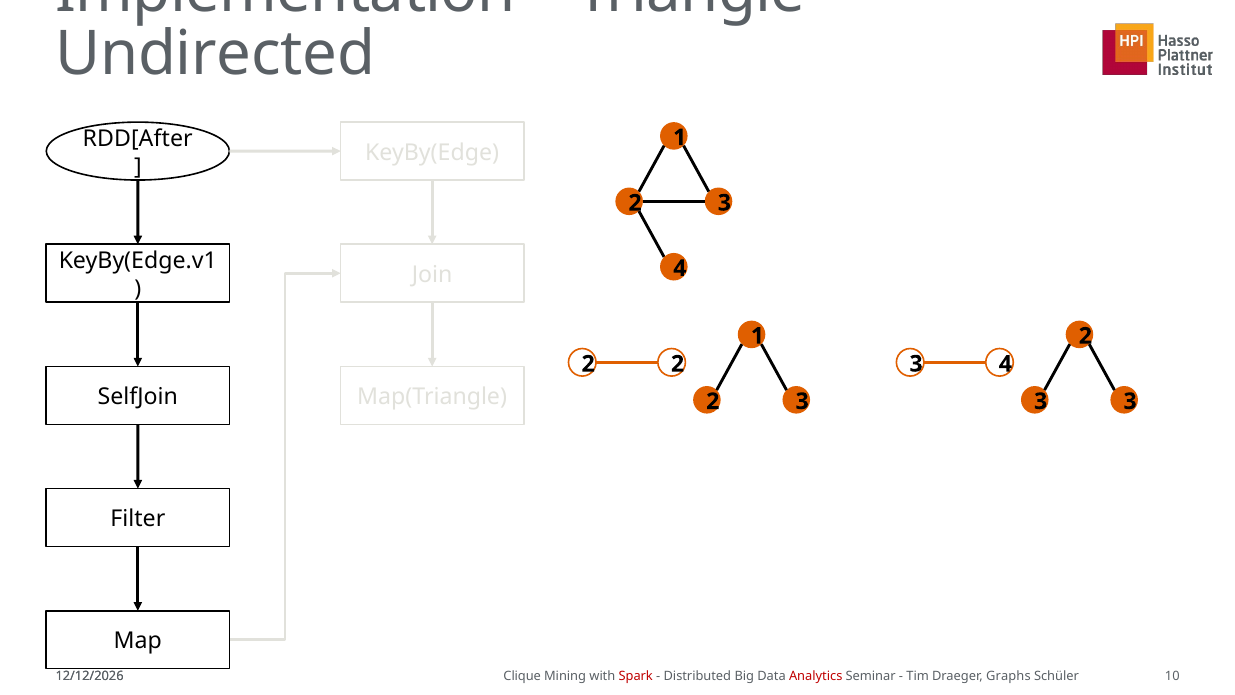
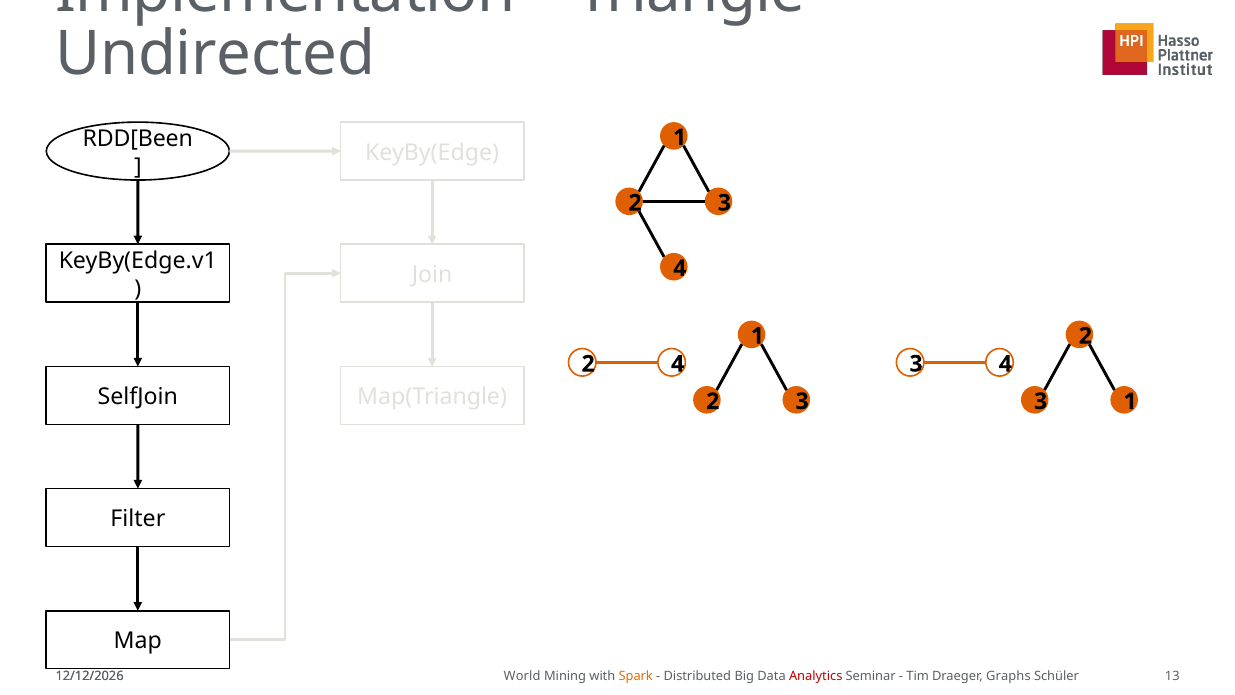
RDD[After: RDD[After -> RDD[Been
2 2: 2 -> 4
3 at (1130, 401): 3 -> 1
Clique: Clique -> World
Spark colour: red -> orange
10: 10 -> 13
